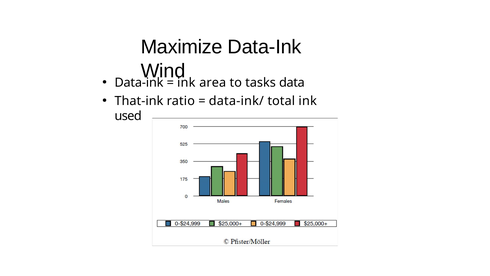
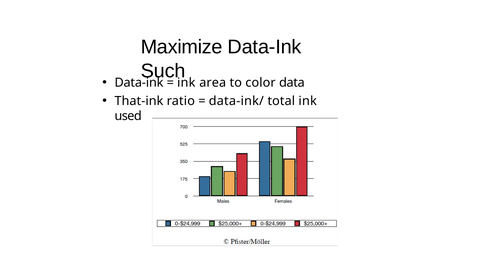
Wind: Wind -> Such
tasks: tasks -> color
